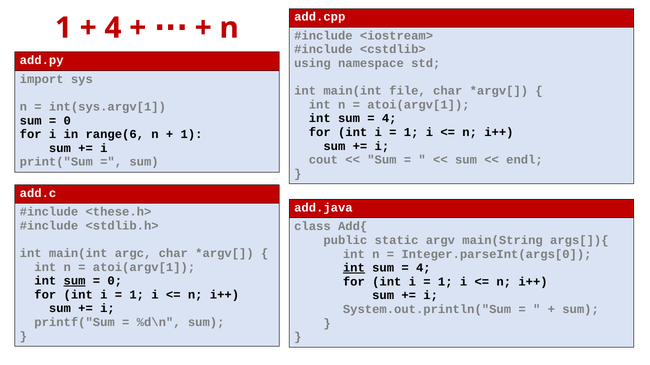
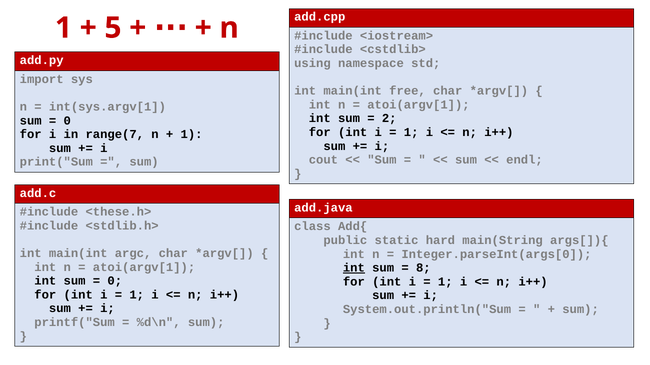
4 at (113, 28): 4 -> 5
file: file -> free
4 at (389, 119): 4 -> 2
range(6: range(6 -> range(7
argv: argv -> hard
4 at (423, 268): 4 -> 8
sum at (75, 281) underline: present -> none
